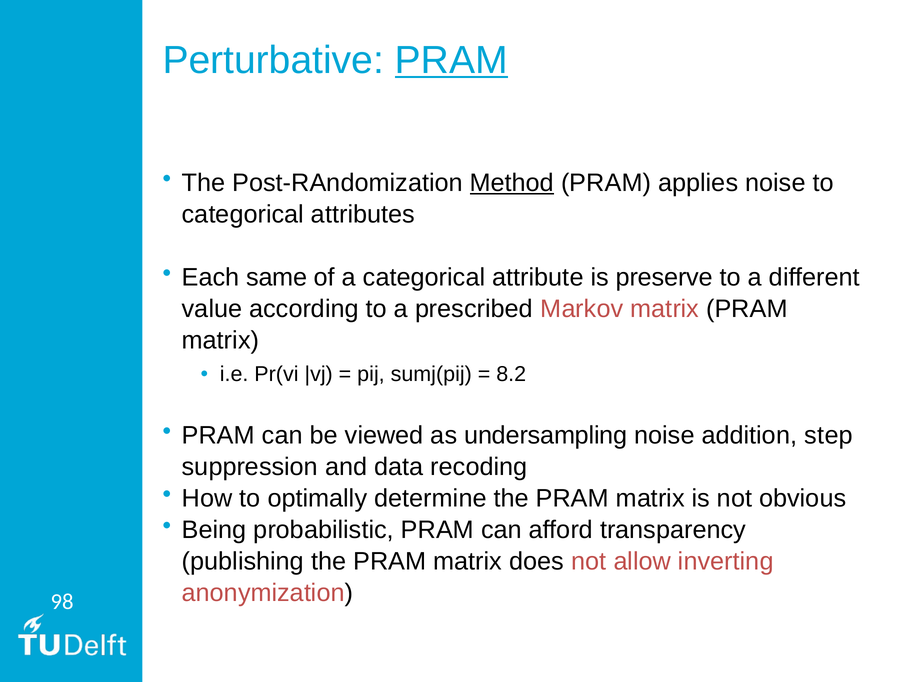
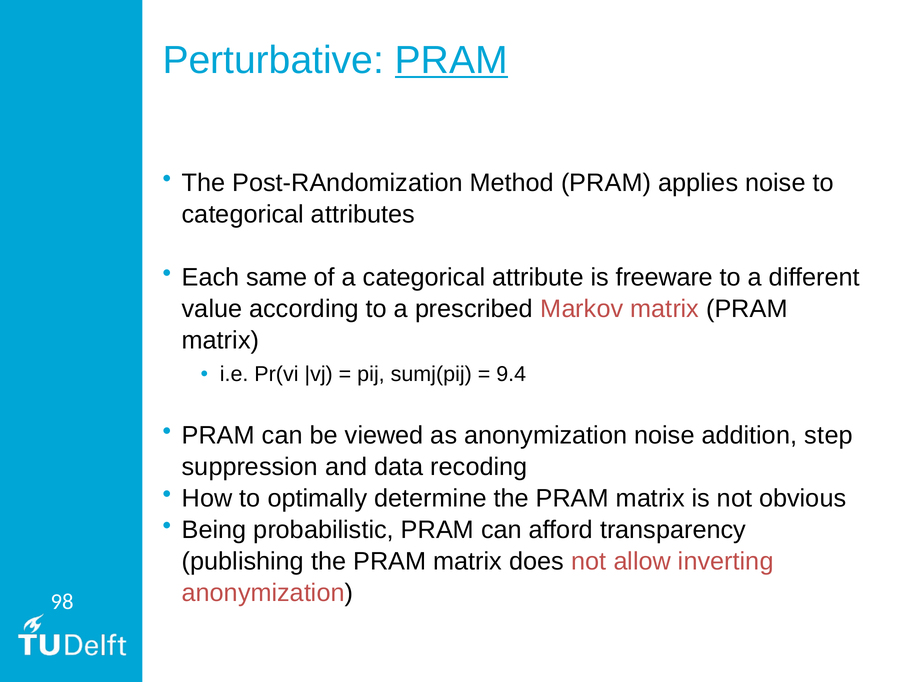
Method underline: present -> none
preserve: preserve -> freeware
8.2: 8.2 -> 9.4
as undersampling: undersampling -> anonymization
